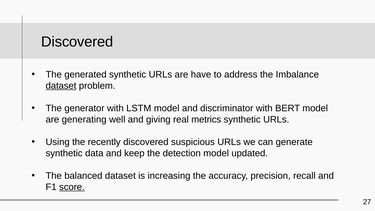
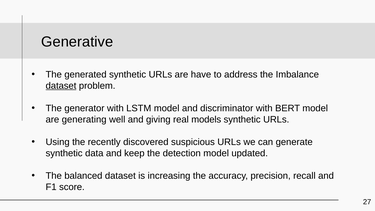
Discovered at (77, 42): Discovered -> Generative
metrics: metrics -> models
score underline: present -> none
